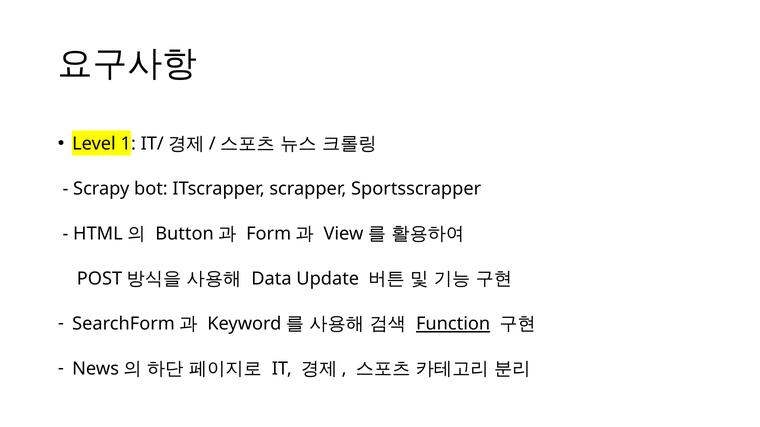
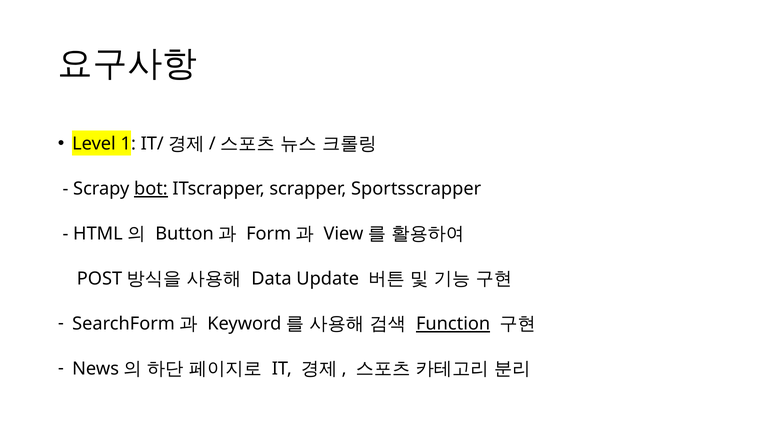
bot underline: none -> present
